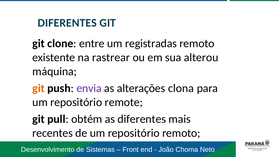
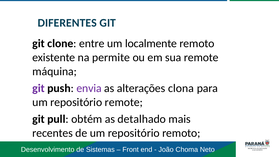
registradas: registradas -> localmente
rastrear: rastrear -> permite
sua alterou: alterou -> remote
git at (39, 88) colour: orange -> purple
as diferentes: diferentes -> detalhado
